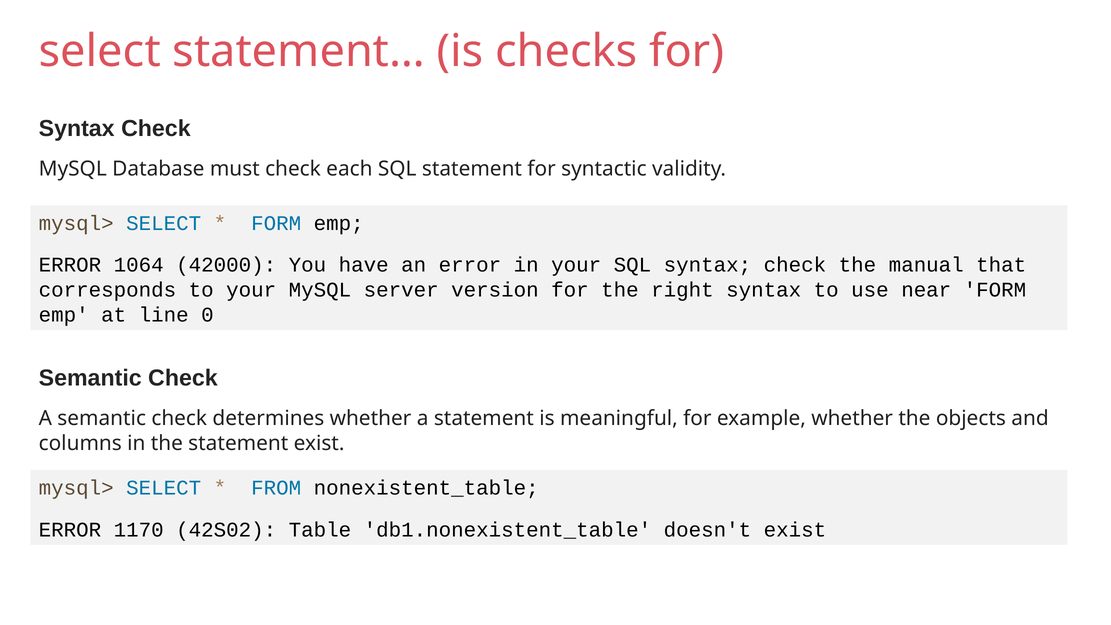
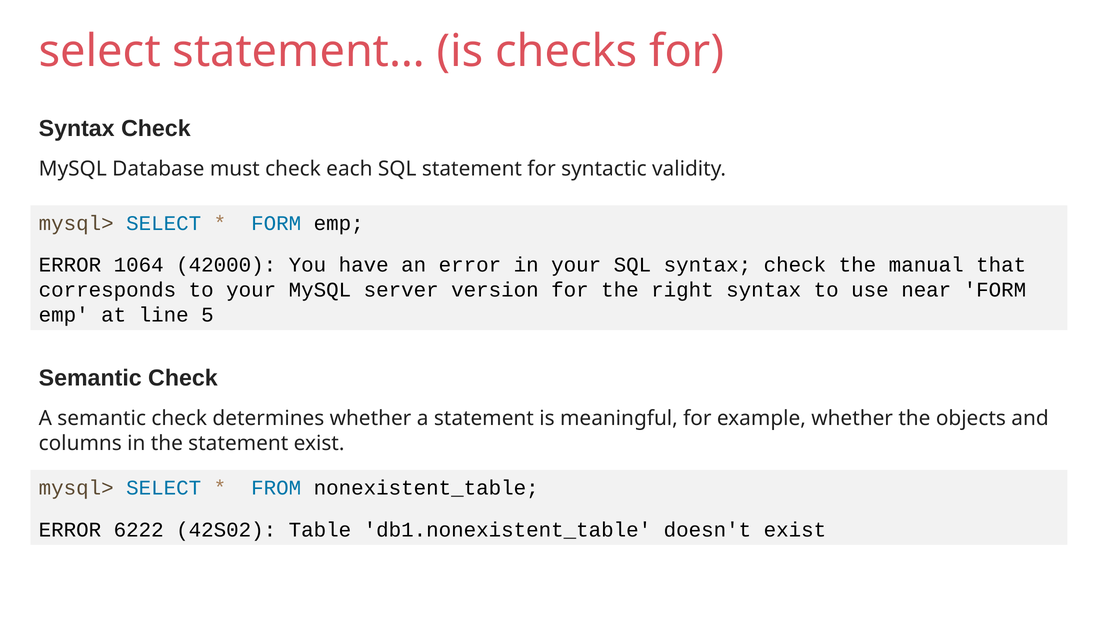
0: 0 -> 5
1170: 1170 -> 6222
